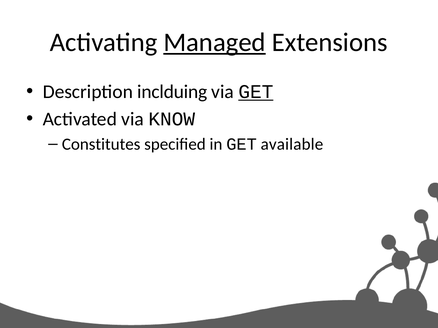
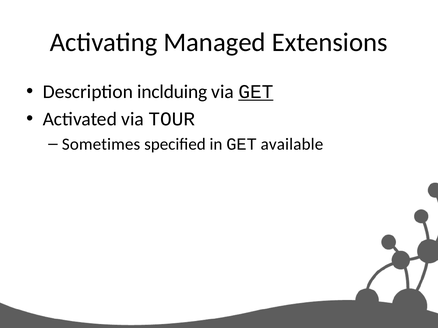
Managed underline: present -> none
KNOW: KNOW -> TOUR
Constitutes: Constitutes -> Sometimes
